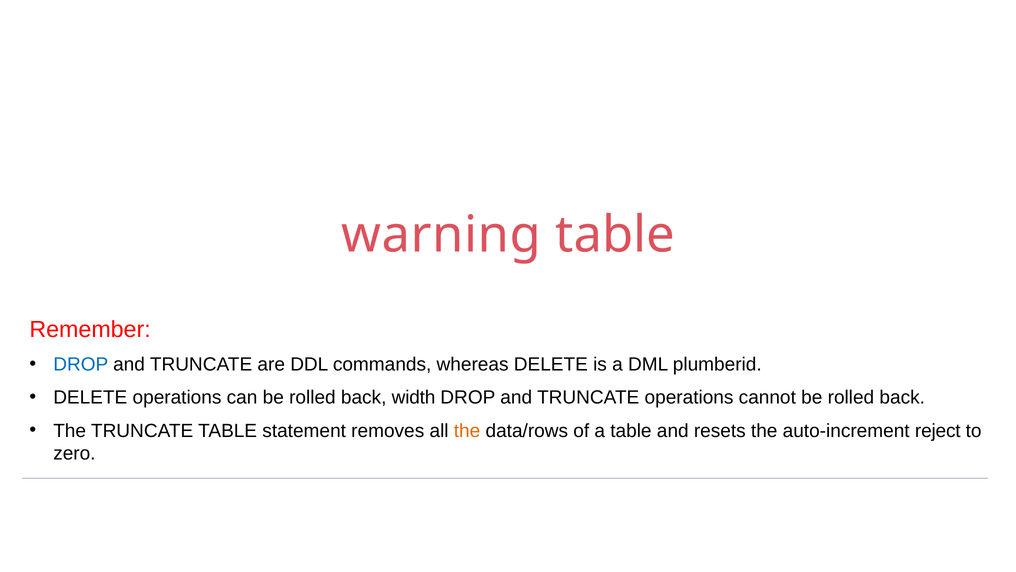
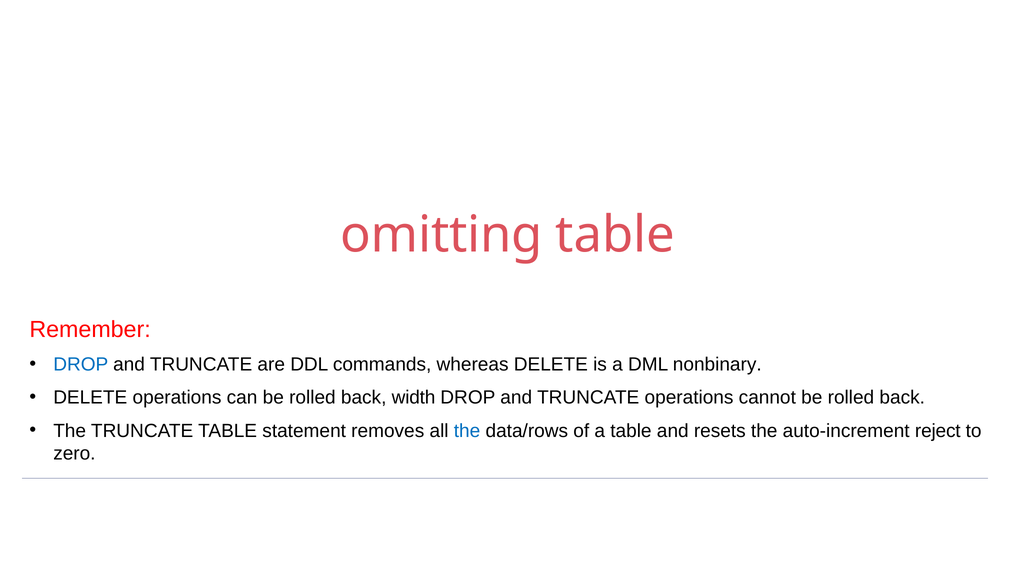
warning: warning -> omitting
plumberid: plumberid -> nonbinary
the at (467, 430) colour: orange -> blue
